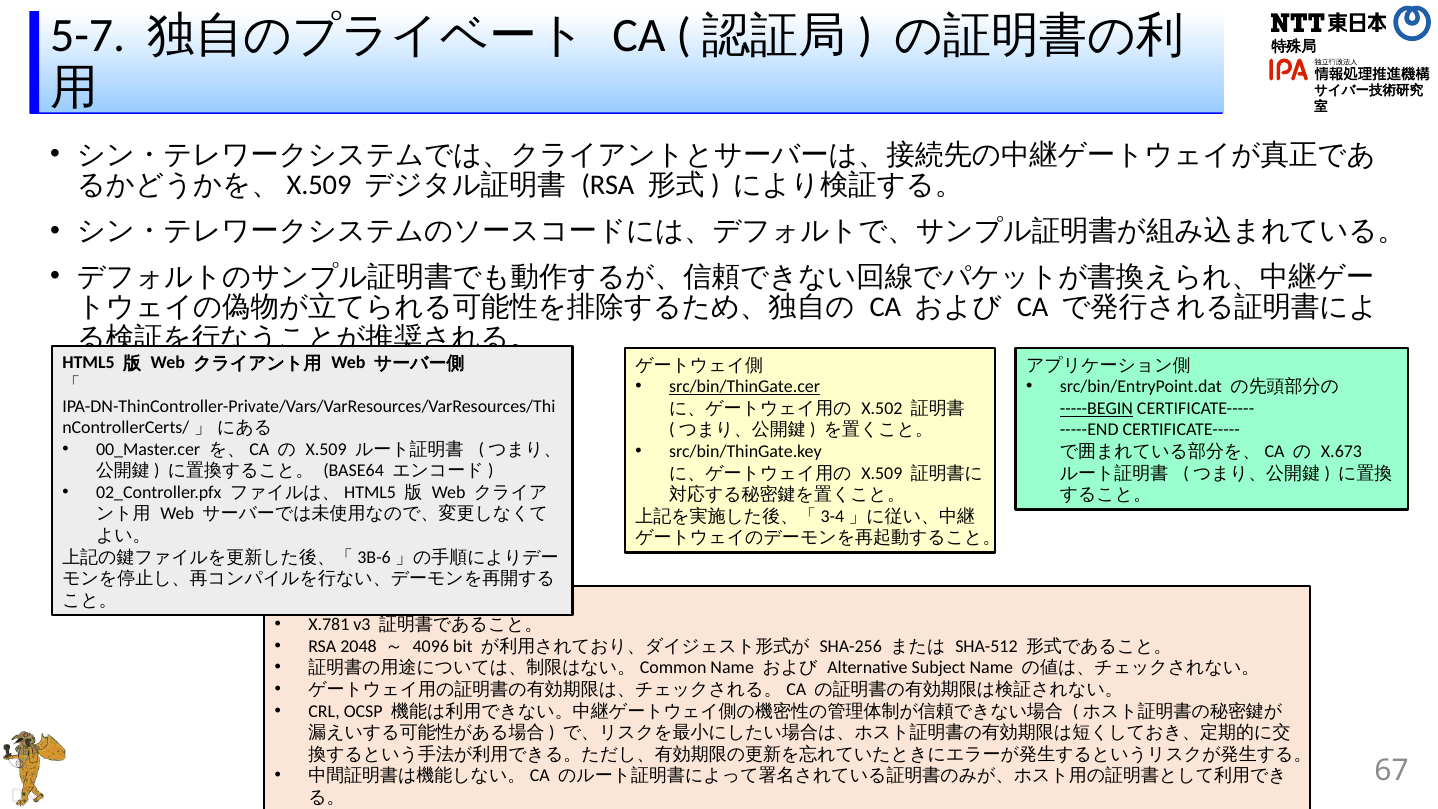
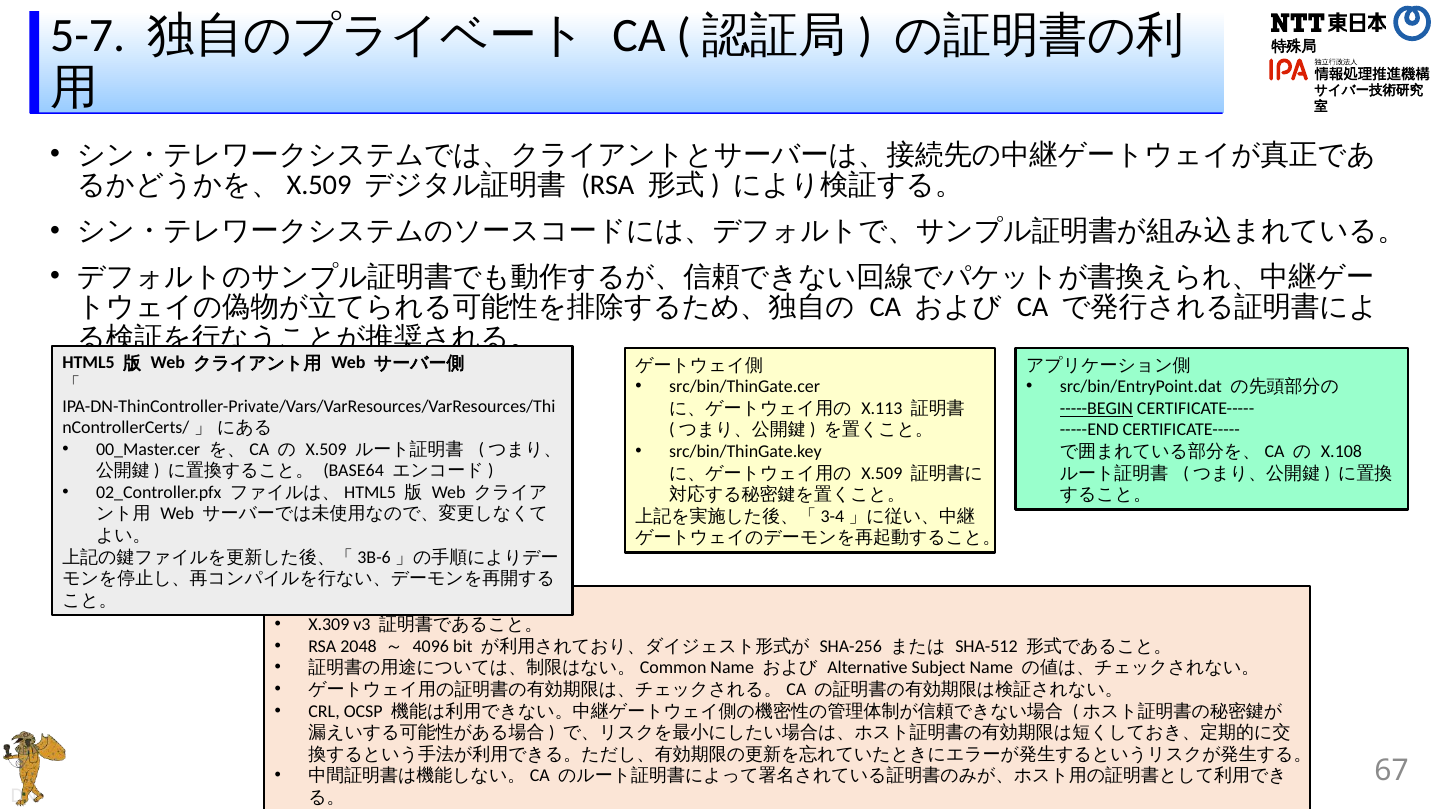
src/bin/ThinGate.cer underline: present -> none
X.502: X.502 -> X.113
X.673: X.673 -> X.108
X.781: X.781 -> X.309
